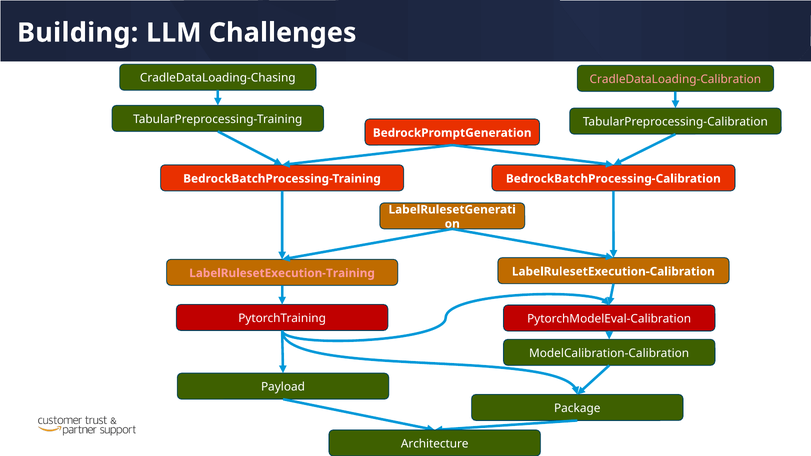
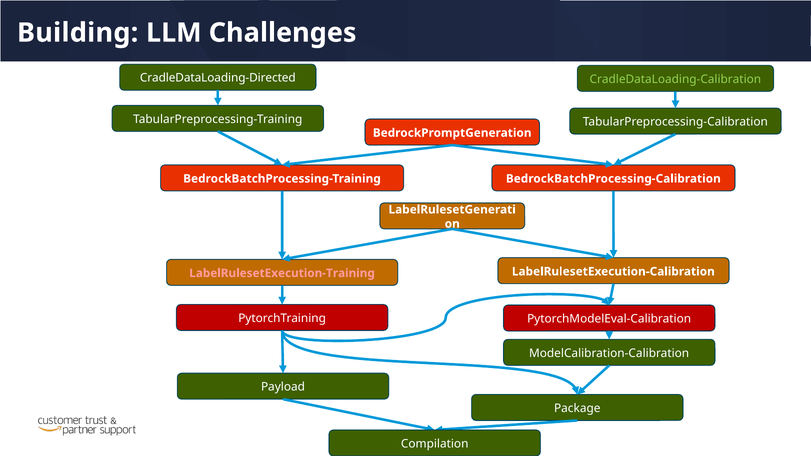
CradleDataLoading-Chasing: CradleDataLoading-Chasing -> CradleDataLoading-Directed
CradleDataLoading-Calibration colour: pink -> light green
Architecture: Architecture -> Compilation
